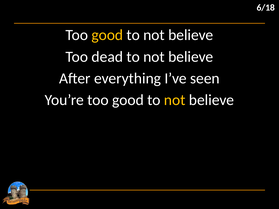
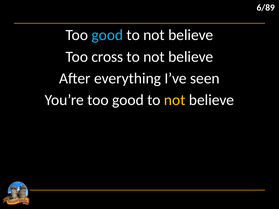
6/18: 6/18 -> 6/89
good at (107, 35) colour: yellow -> light blue
dead: dead -> cross
